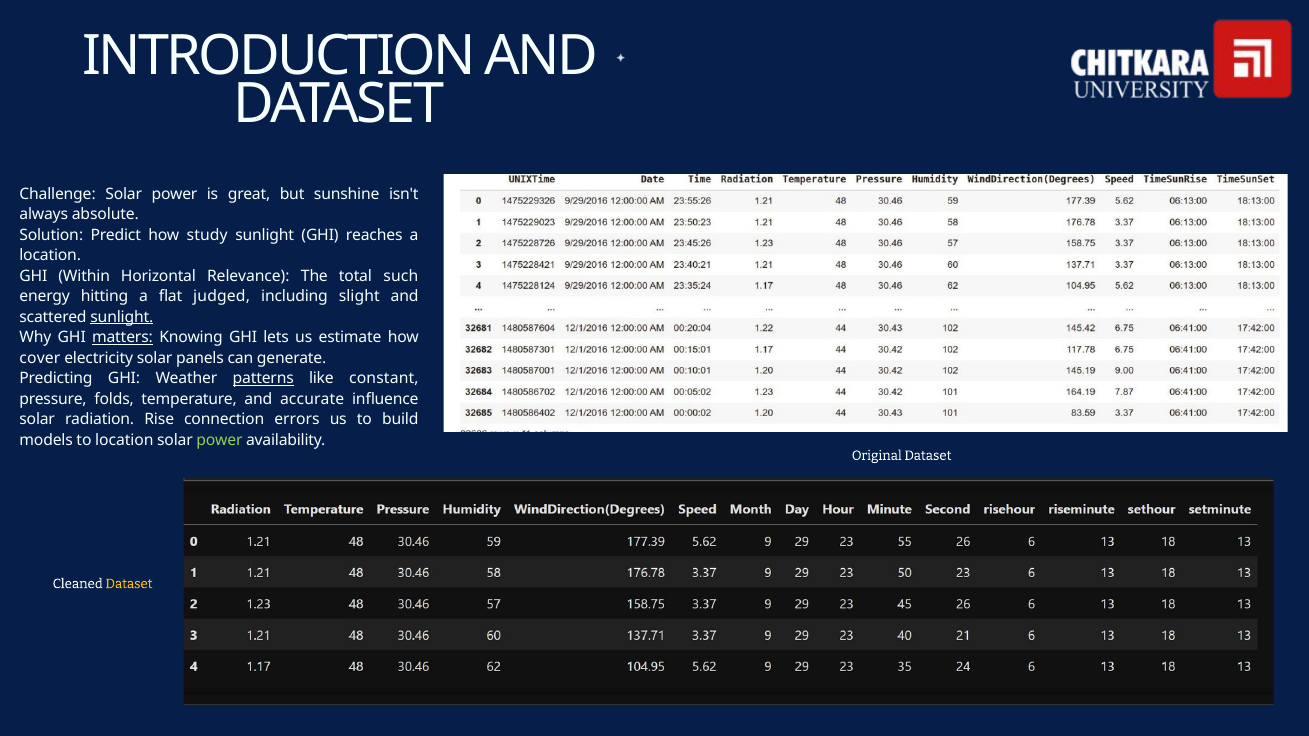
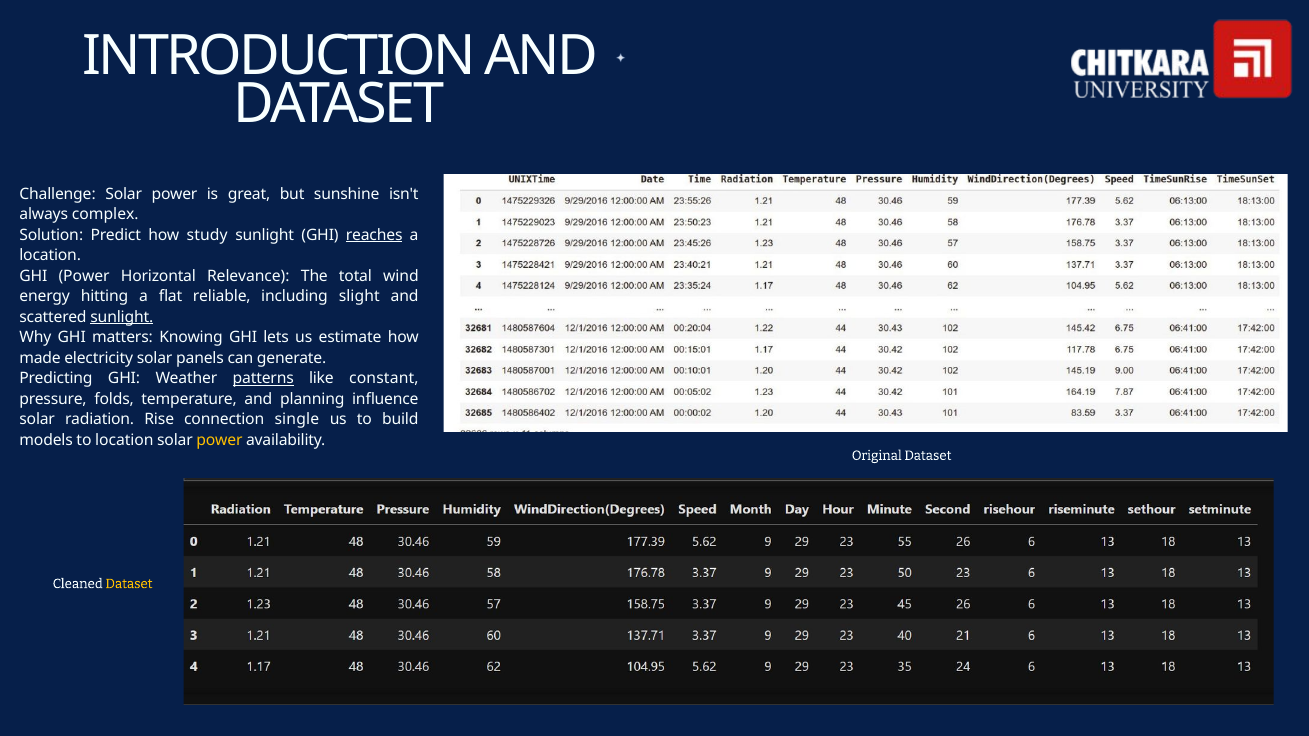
absolute: absolute -> complex
reaches underline: none -> present
GHI Within: Within -> Power
such: such -> wind
judged: judged -> reliable
matters underline: present -> none
cover: cover -> made
accurate: accurate -> planning
errors: errors -> single
power at (219, 440) colour: light green -> yellow
